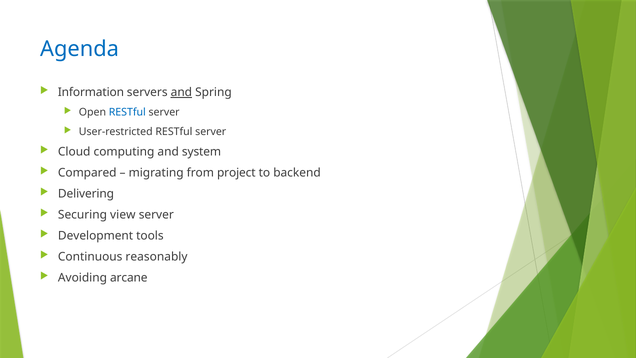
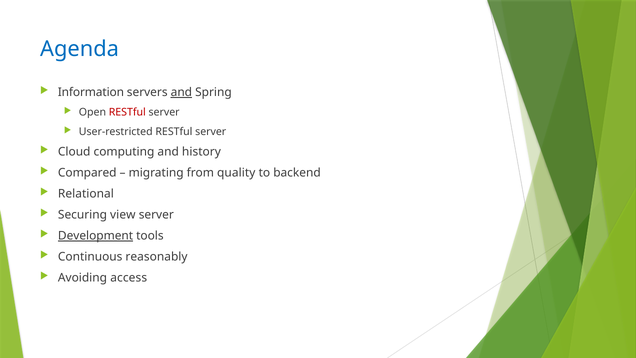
RESTful at (127, 112) colour: blue -> red
system: system -> history
project: project -> quality
Delivering: Delivering -> Relational
Development underline: none -> present
arcane: arcane -> access
